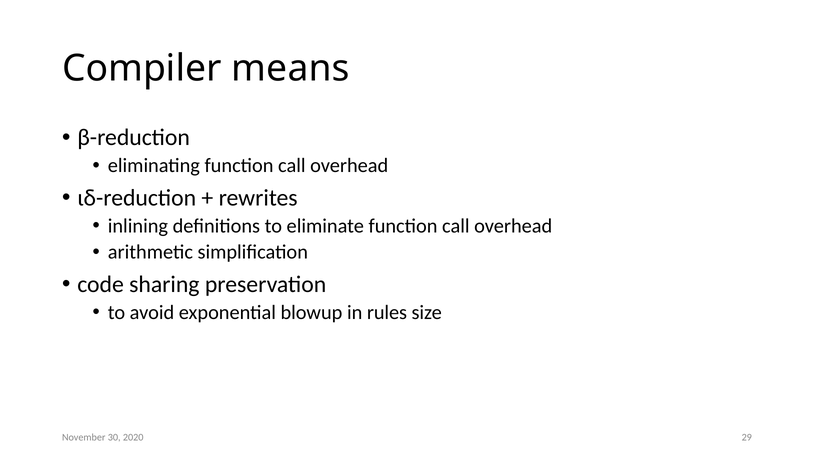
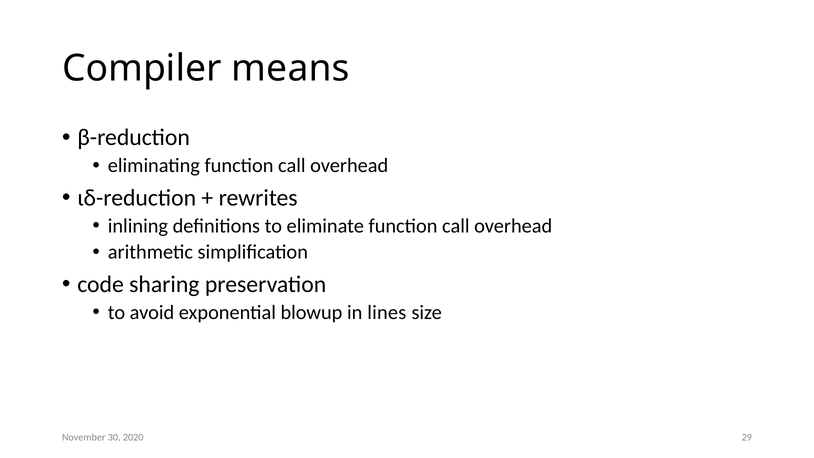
rules: rules -> lines
